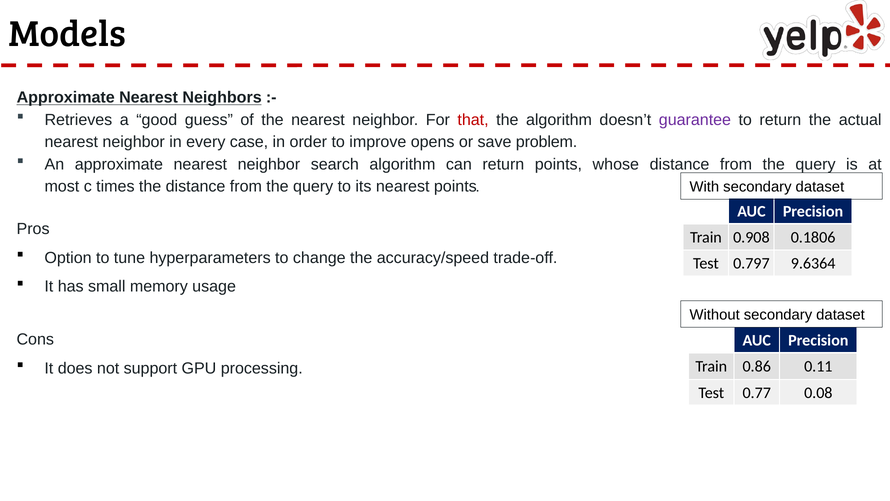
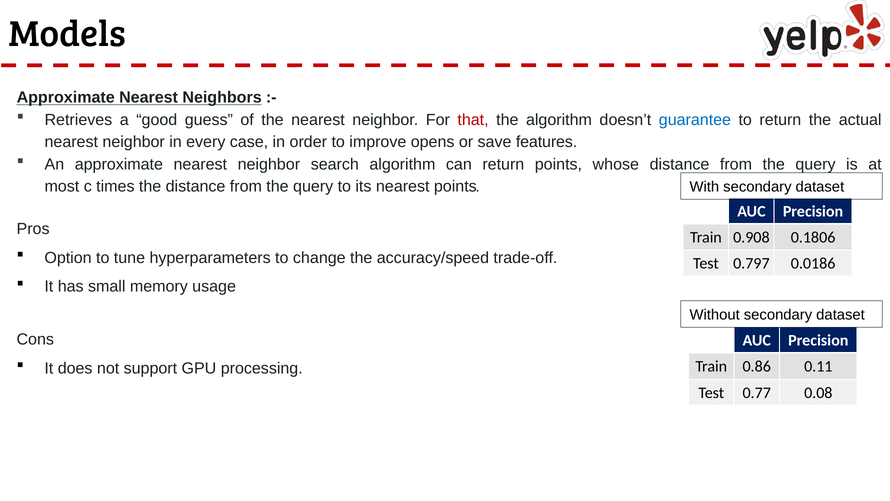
guarantee colour: purple -> blue
problem: problem -> features
9.6364: 9.6364 -> 0.0186
